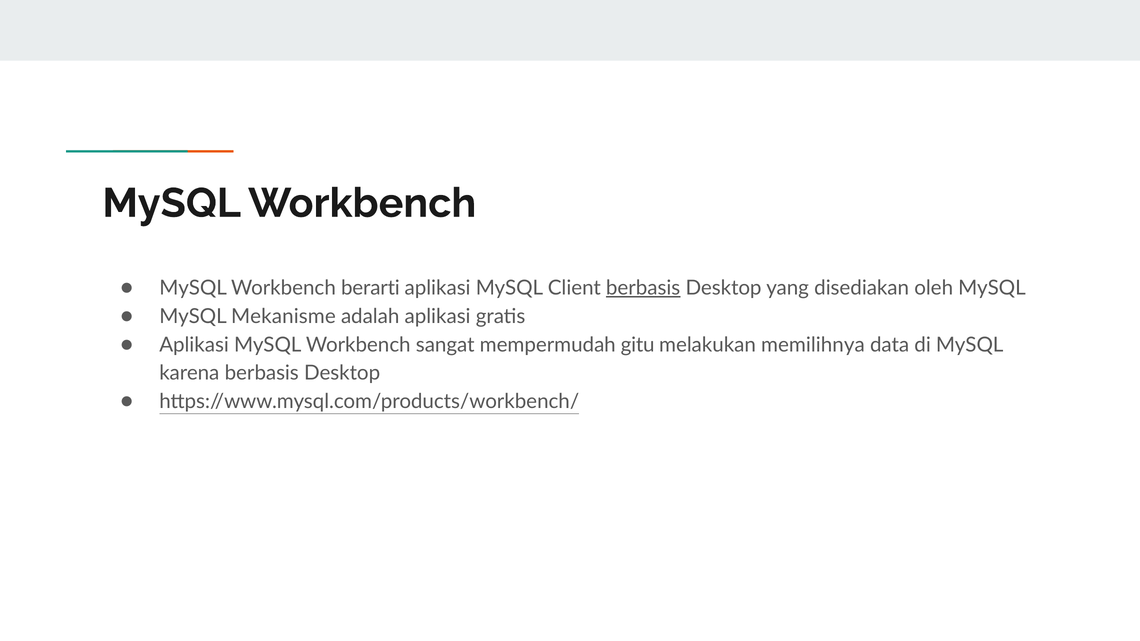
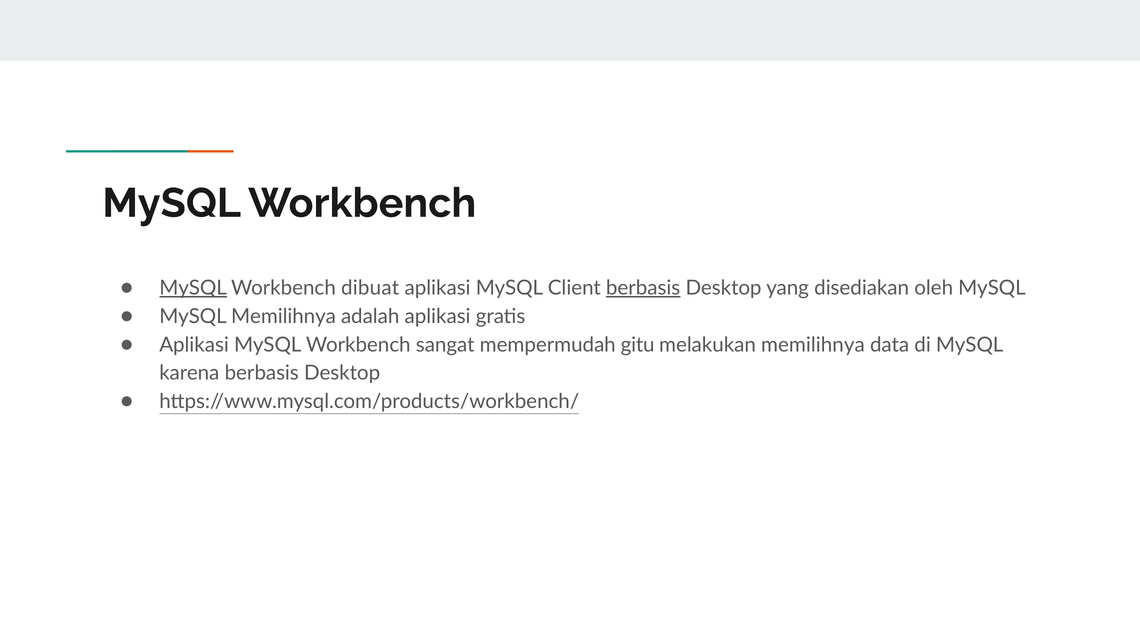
MySQL at (193, 288) underline: none -> present
berarti: berarti -> dibuat
MySQL Mekanisme: Mekanisme -> Memilihnya
